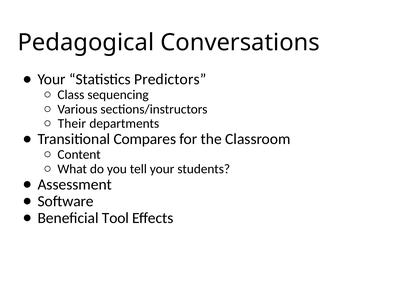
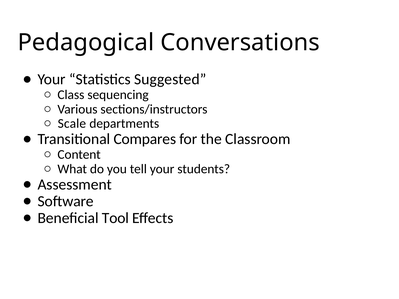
Predictors: Predictors -> Suggested
Their: Their -> Scale
